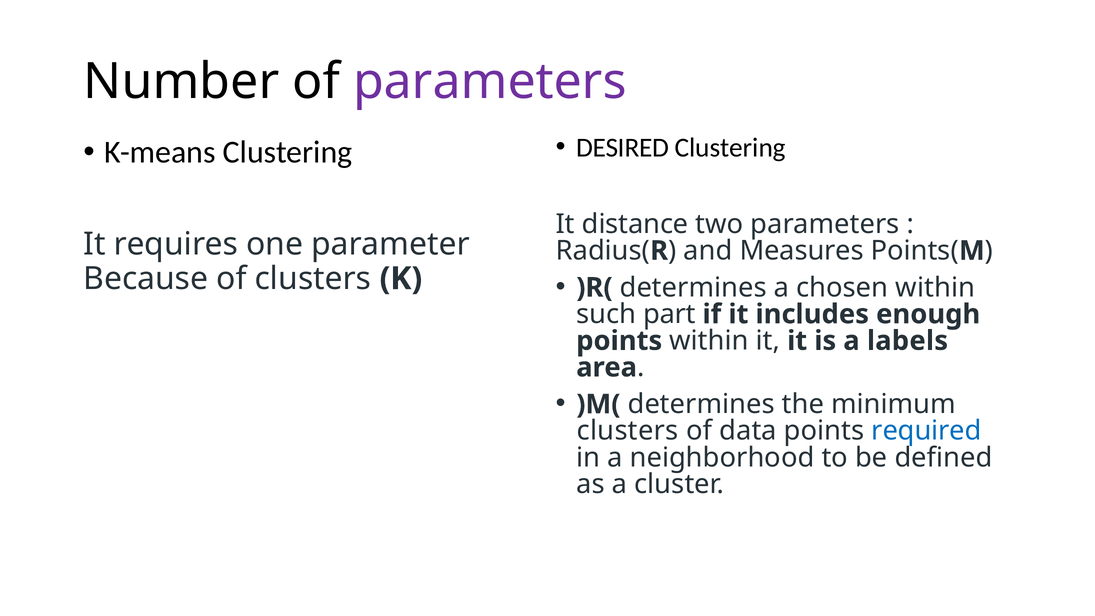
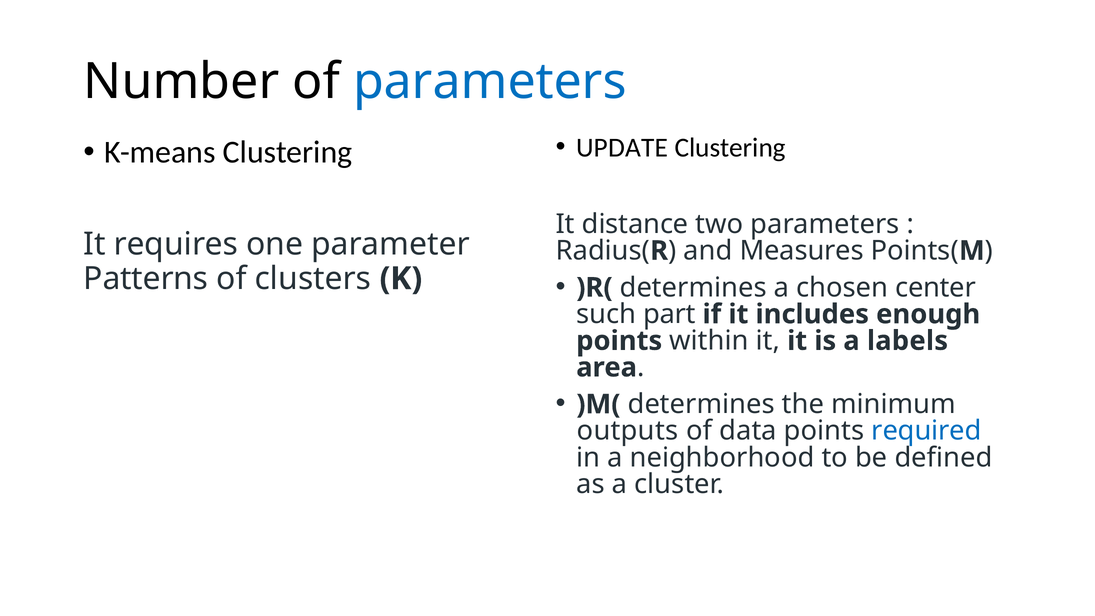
parameters at (490, 82) colour: purple -> blue
DESIRED: DESIRED -> UPDATE
Because: Because -> Patterns
chosen within: within -> center
clusters at (628, 431): clusters -> outputs
